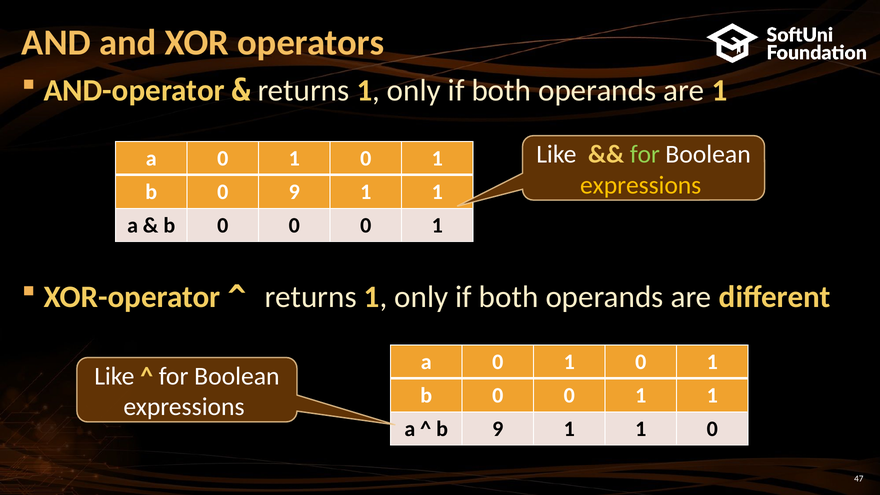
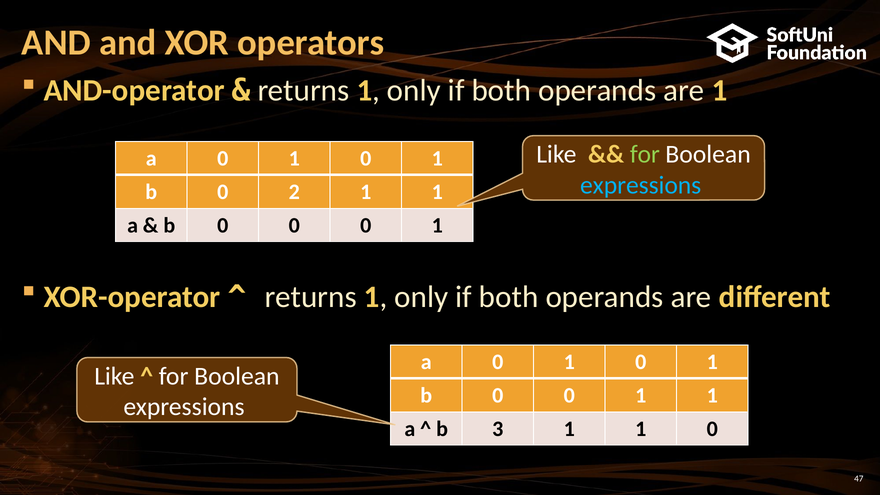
expressions at (641, 185) colour: yellow -> light blue
0 9: 9 -> 2
b 9: 9 -> 3
